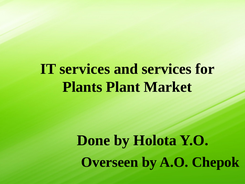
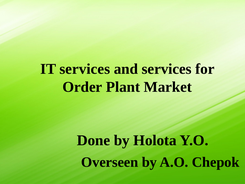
Plants: Plants -> Order
